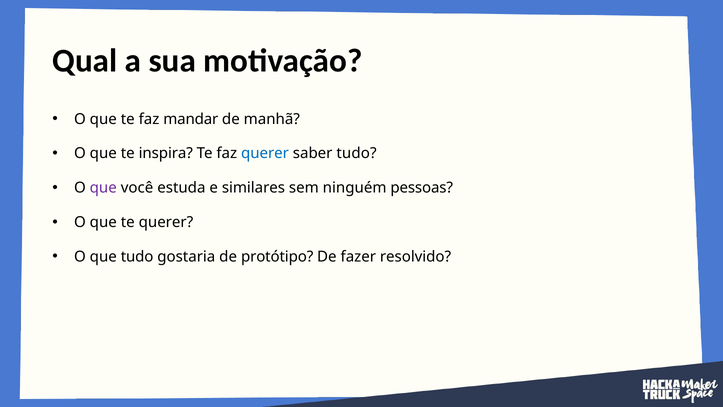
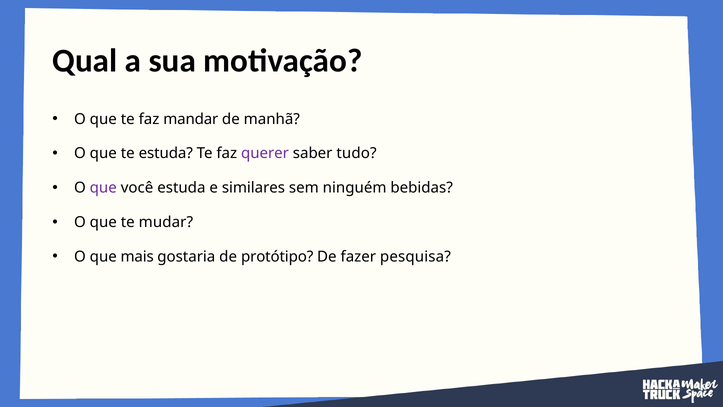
te inspira: inspira -> estuda
querer at (265, 153) colour: blue -> purple
pessoas: pessoas -> bebidas
te querer: querer -> mudar
que tudo: tudo -> mais
resolvido: resolvido -> pesquisa
